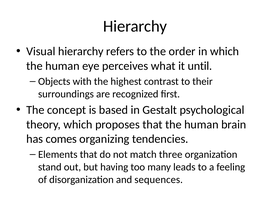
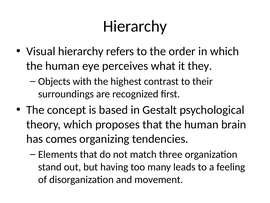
until: until -> they
sequences: sequences -> movement
